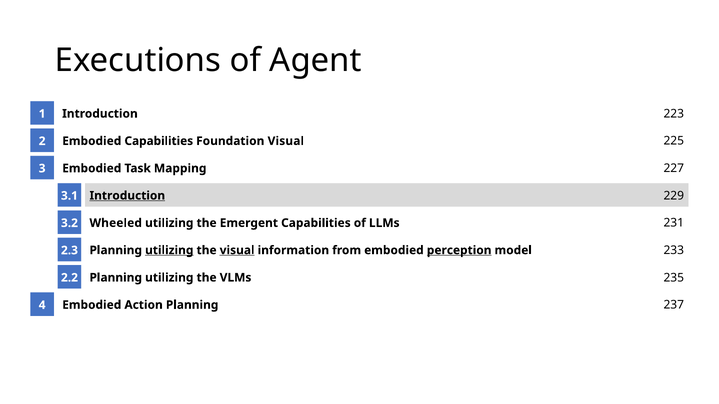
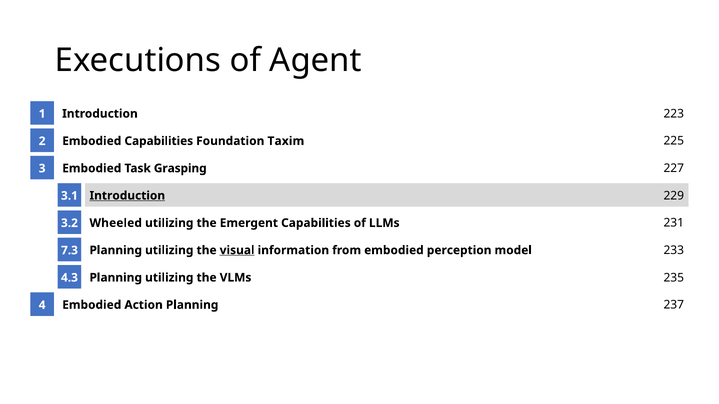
Foundation Visual: Visual -> Taxim
Mapping: Mapping -> Grasping
utilizing at (169, 251) underline: present -> none
perception underline: present -> none
2.3: 2.3 -> 7.3
2.2: 2.2 -> 4.3
